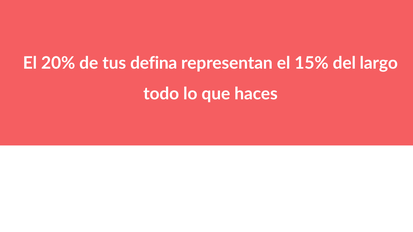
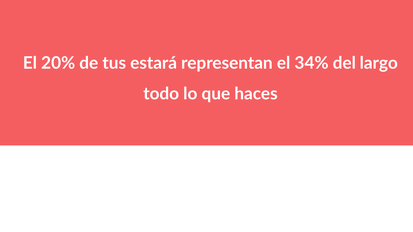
defina: defina -> estará
15%: 15% -> 34%
